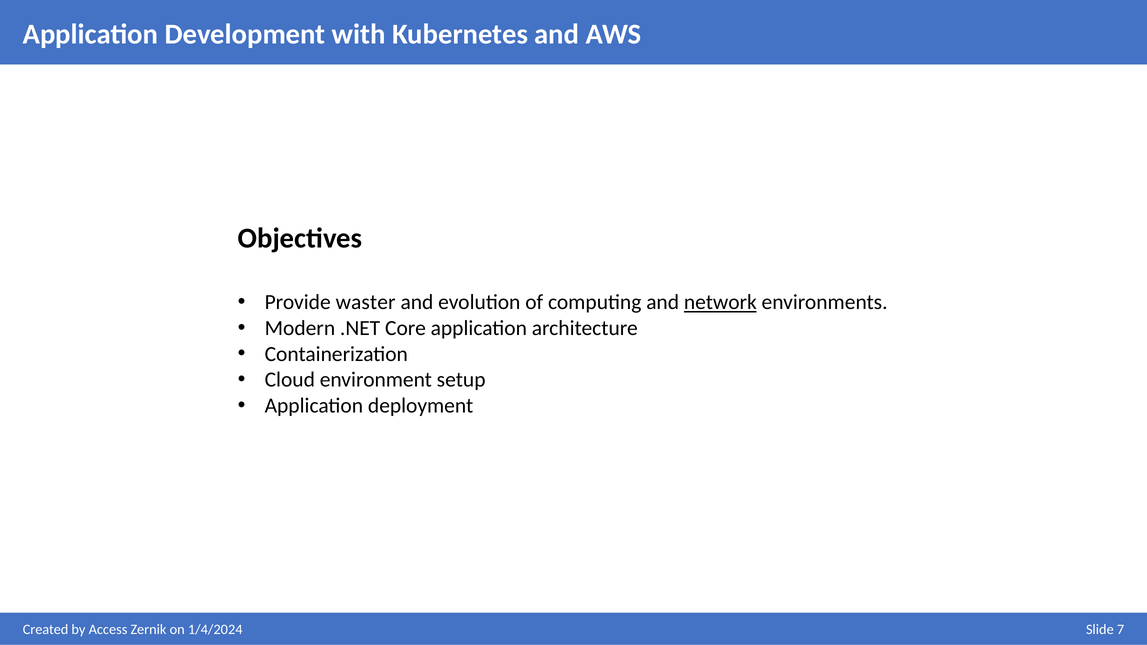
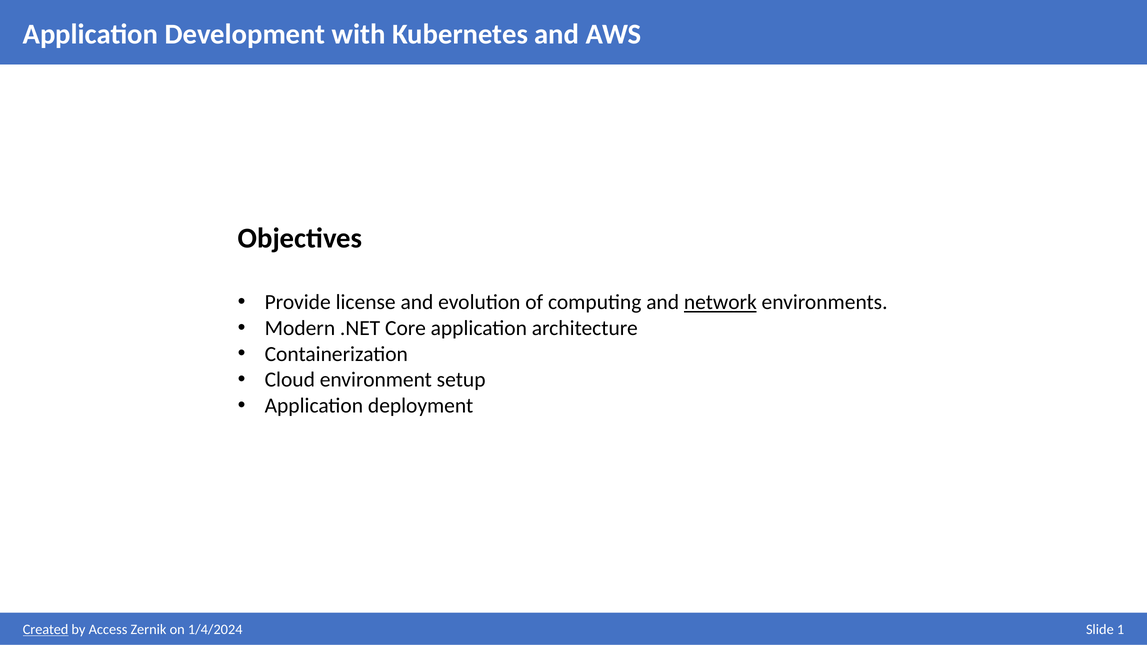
waster: waster -> license
Created underline: none -> present
7: 7 -> 1
